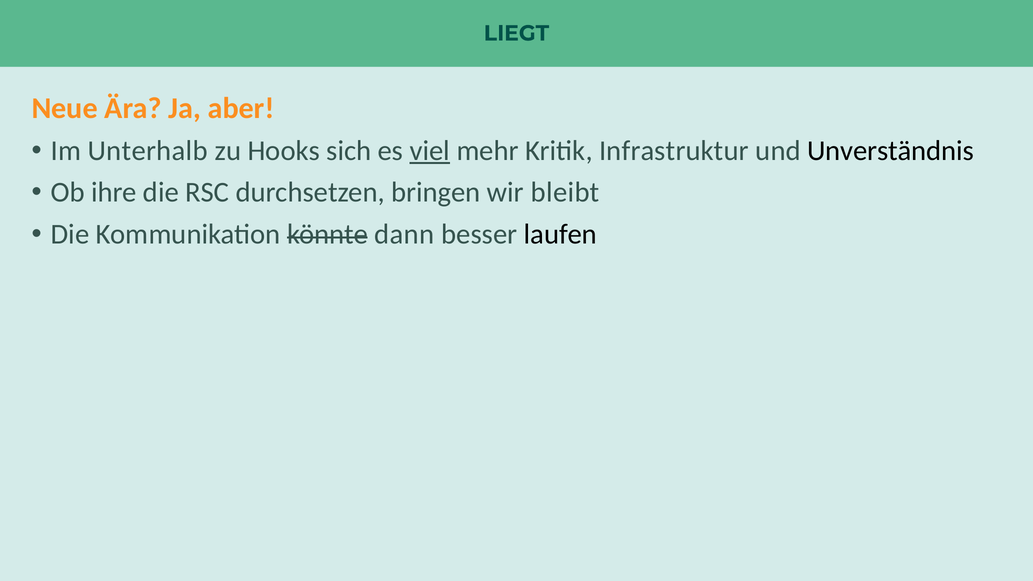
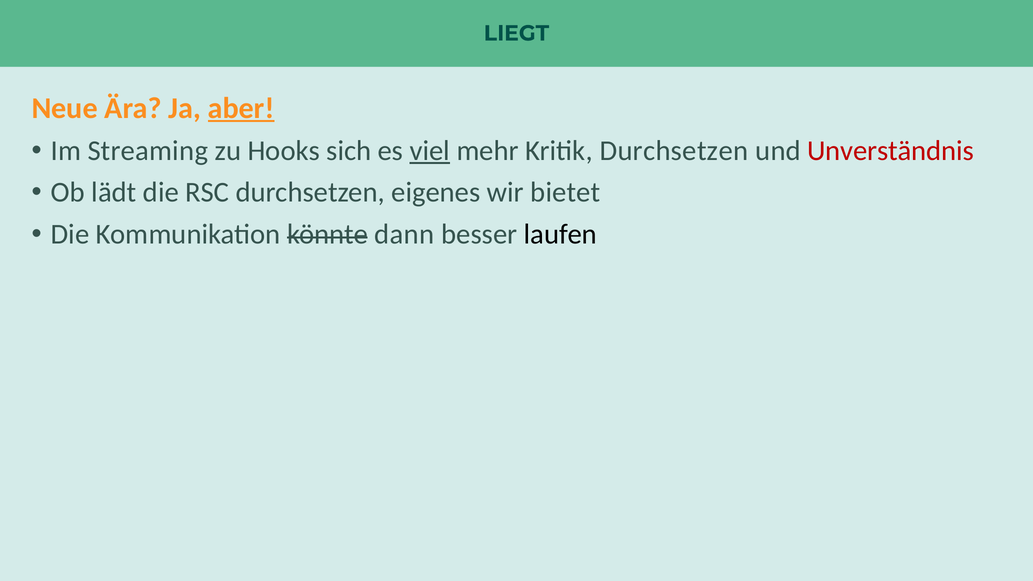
aber underline: none -> present
Unterhalb: Unterhalb -> Streaming
Kritik Infrastruktur: Infrastruktur -> Durchsetzen
Unverständnis colour: black -> red
ihre: ihre -> lädt
bringen: bringen -> eigenes
bleibt: bleibt -> bietet
